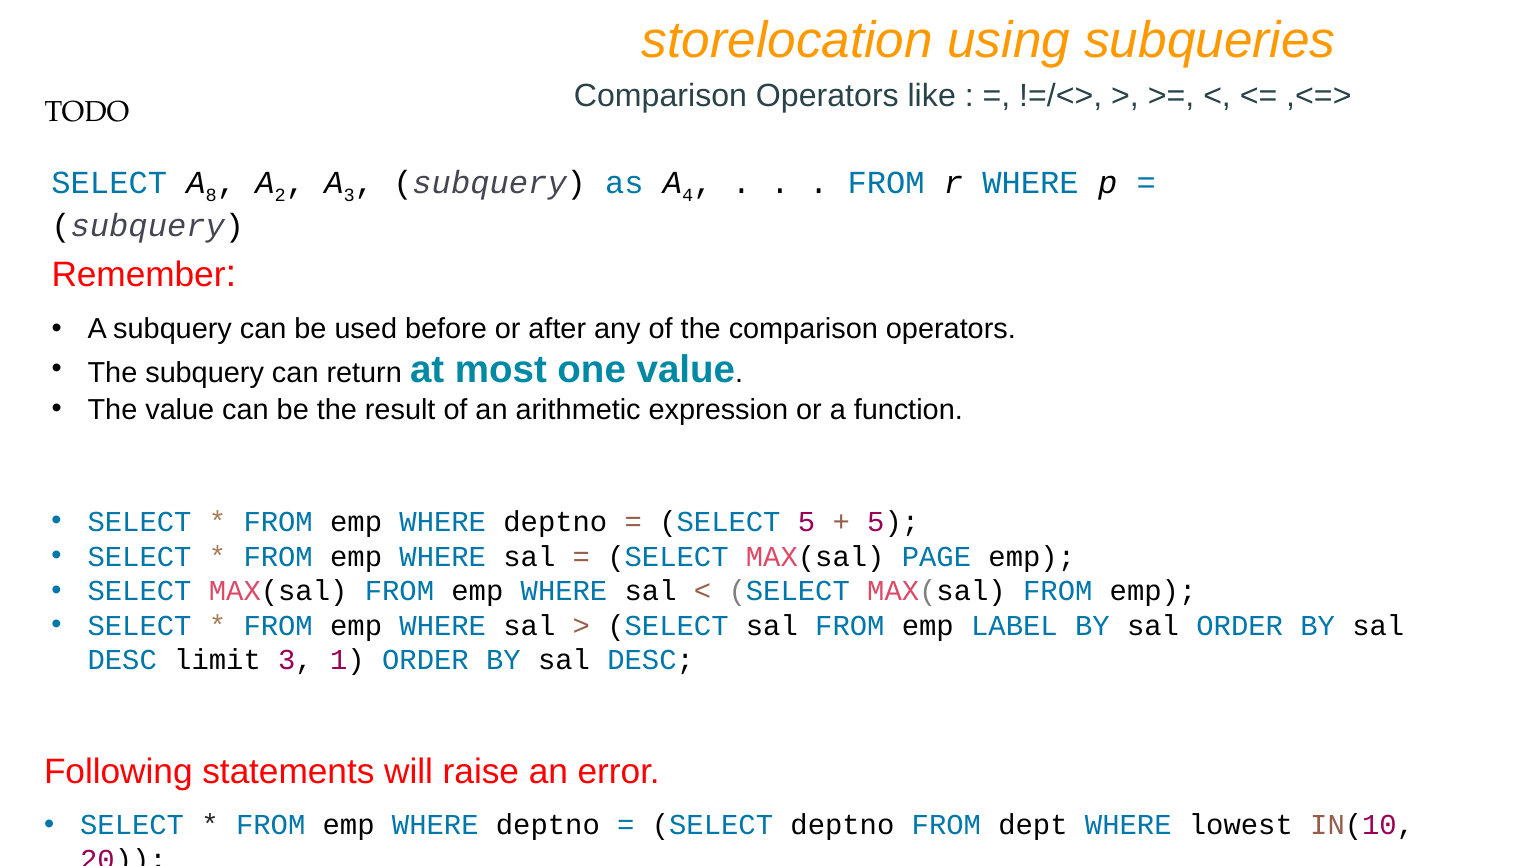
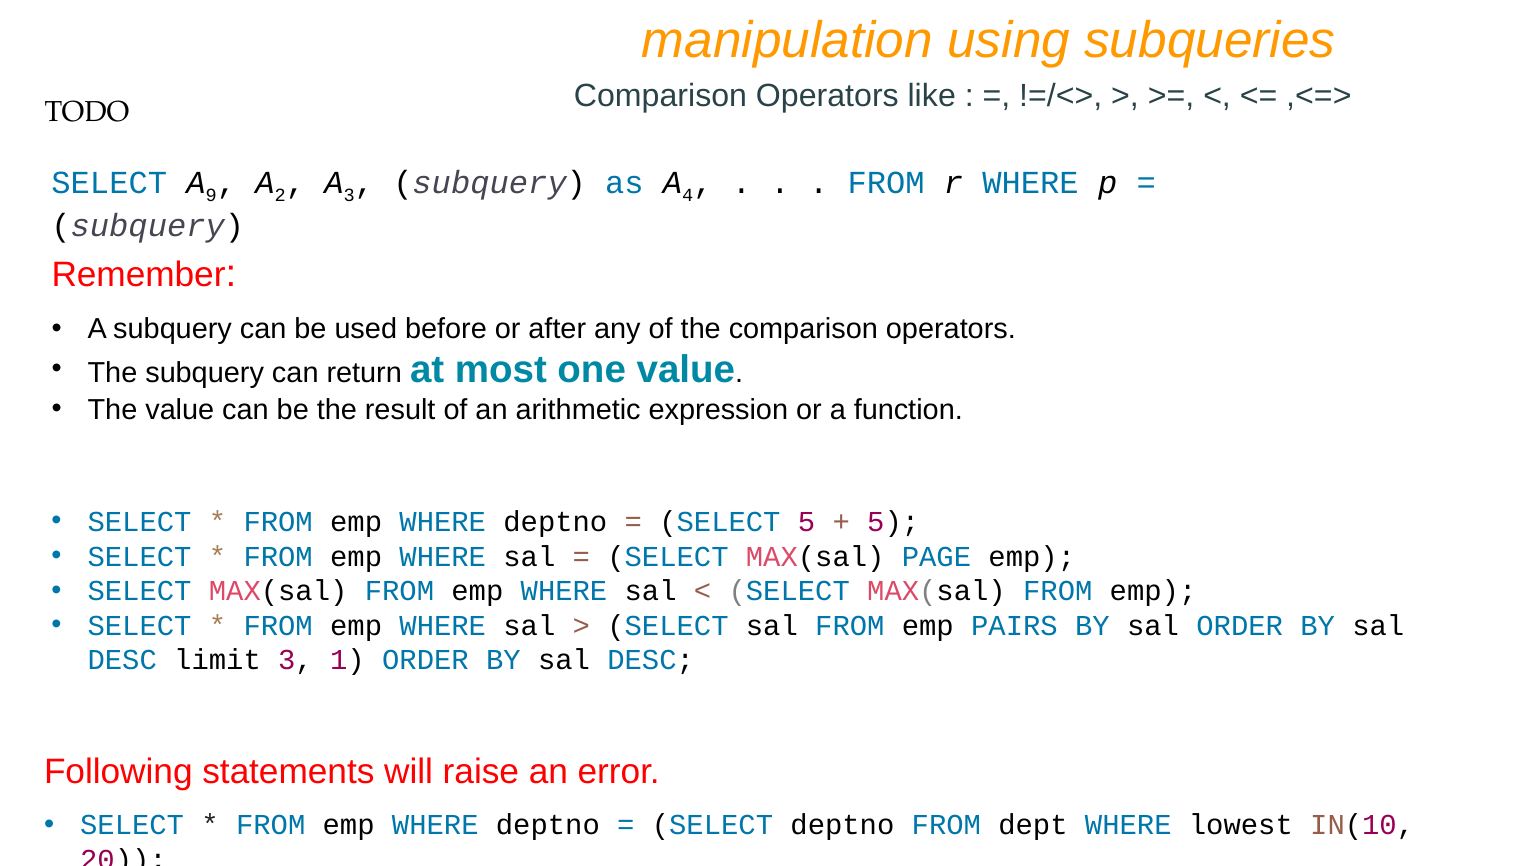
storelocation: storelocation -> manipulation
8: 8 -> 9
LABEL: LABEL -> PAIRS
